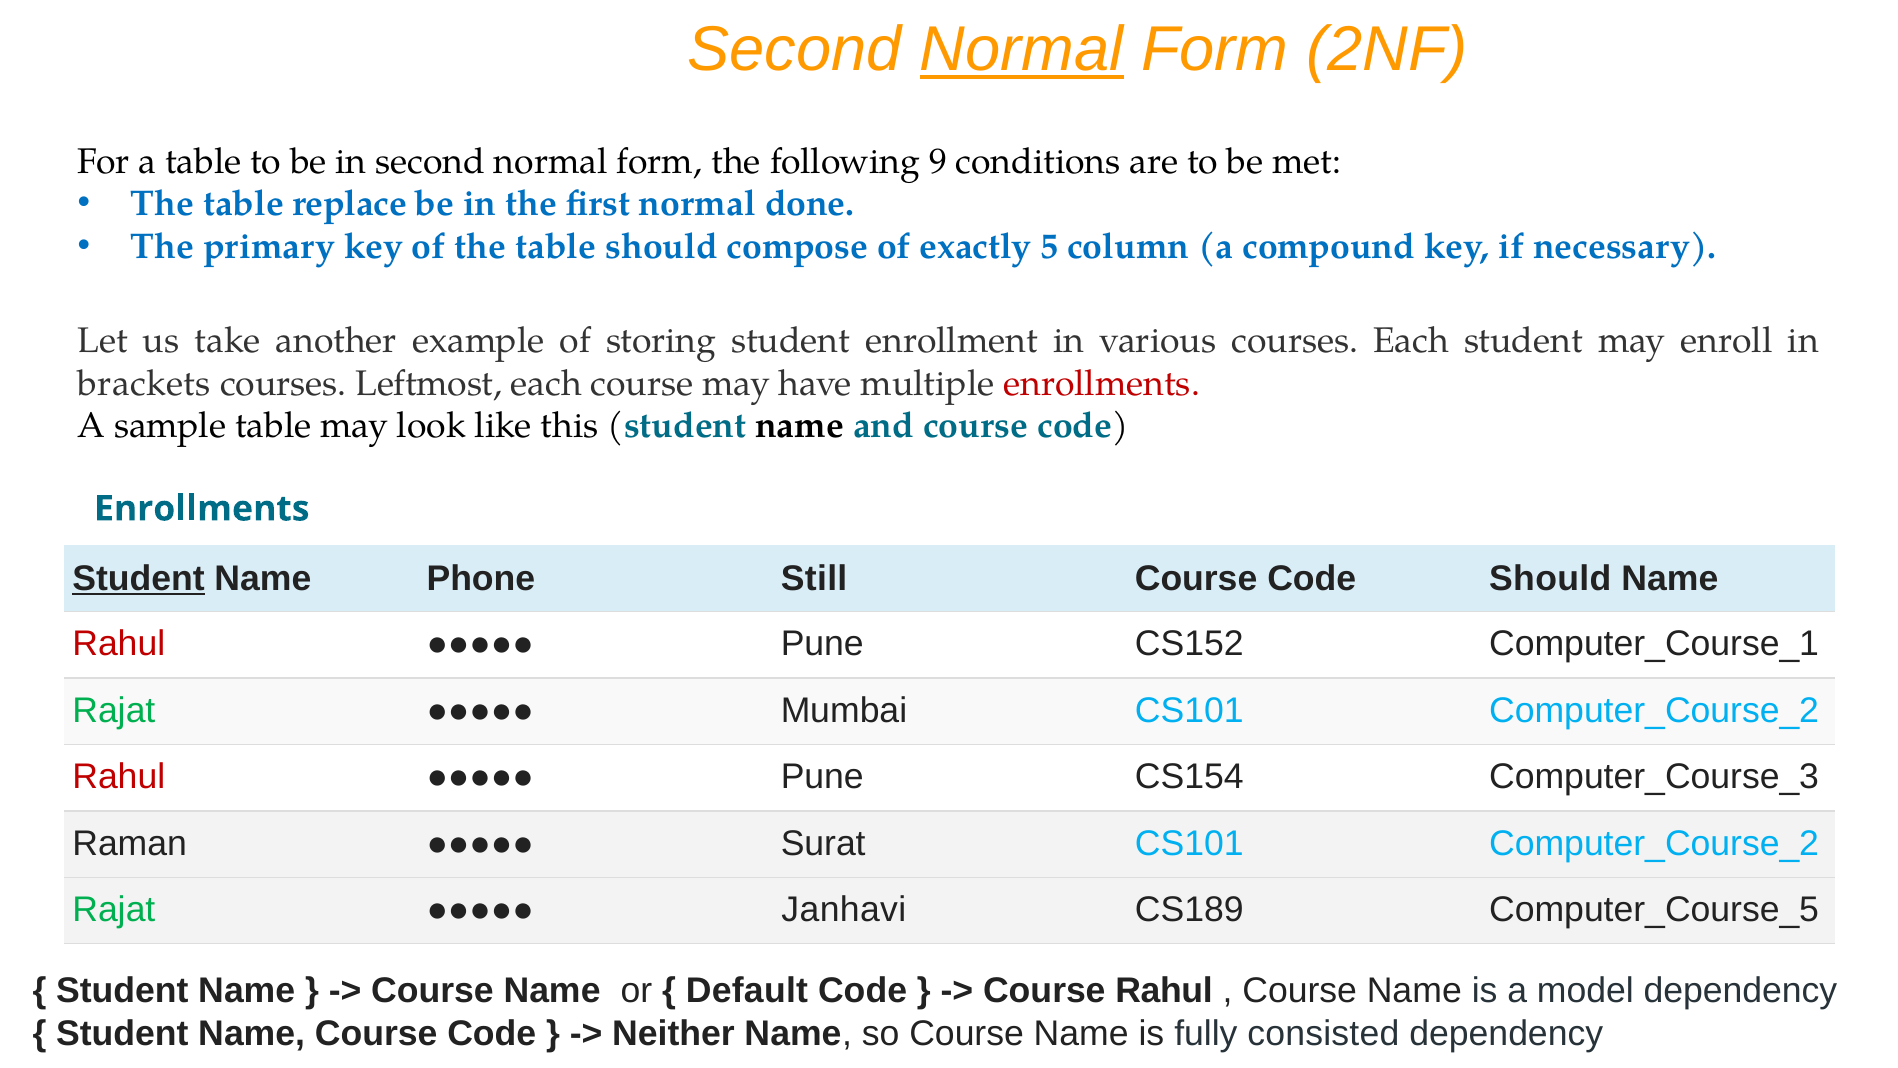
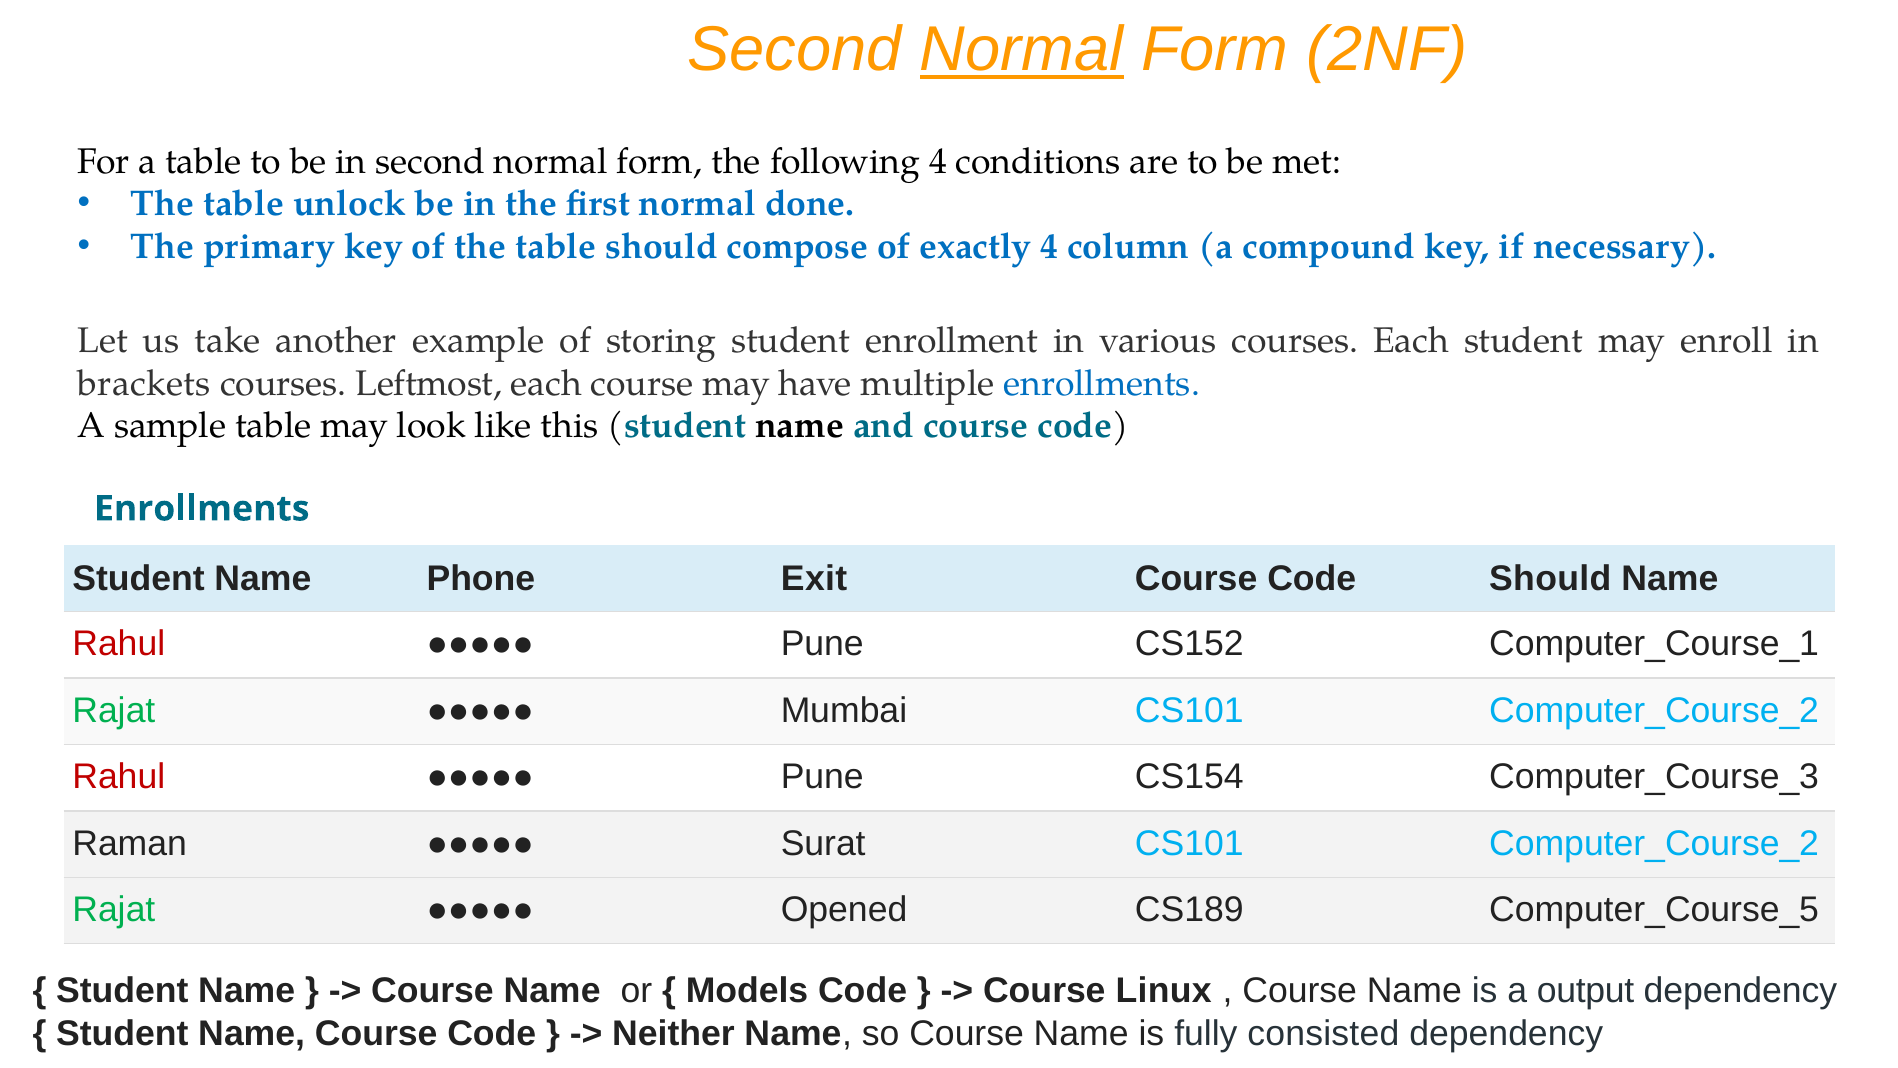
following 9: 9 -> 4
replace: replace -> unlock
exactly 5: 5 -> 4
enrollments at (1102, 383) colour: red -> blue
Student at (139, 579) underline: present -> none
Still: Still -> Exit
Janhavi: Janhavi -> Opened
Default: Default -> Models
Course Rahul: Rahul -> Linux
model: model -> output
